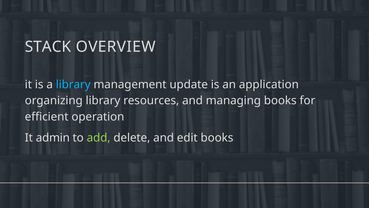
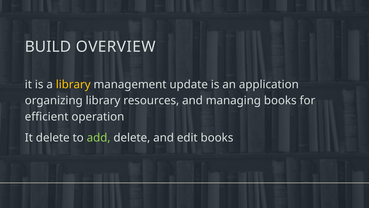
STACK: STACK -> BUILD
library at (73, 84) colour: light blue -> yellow
It admin: admin -> delete
